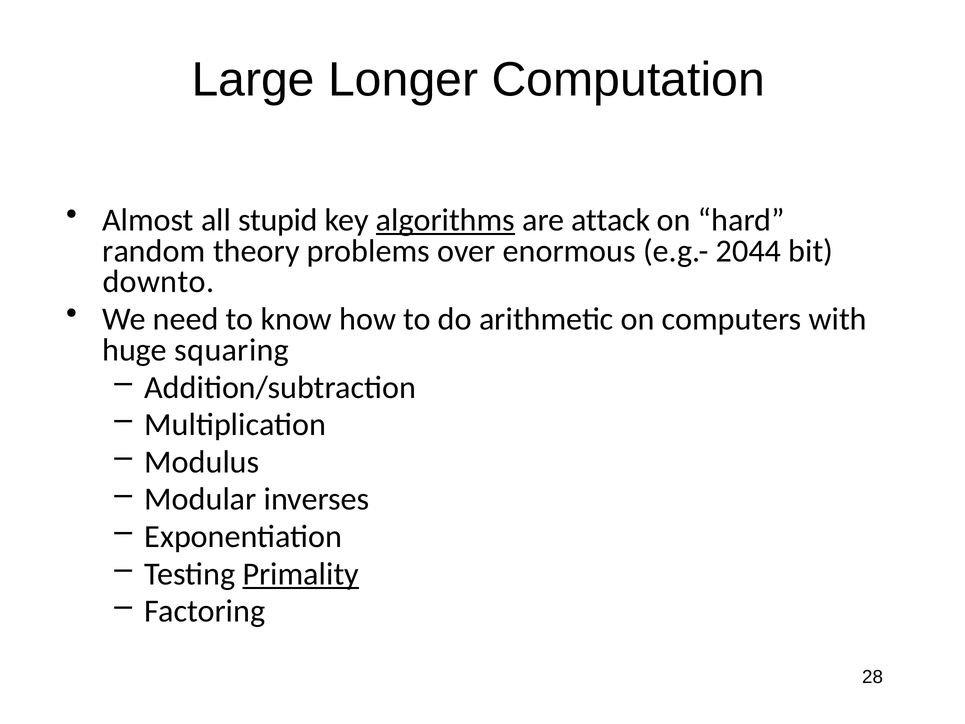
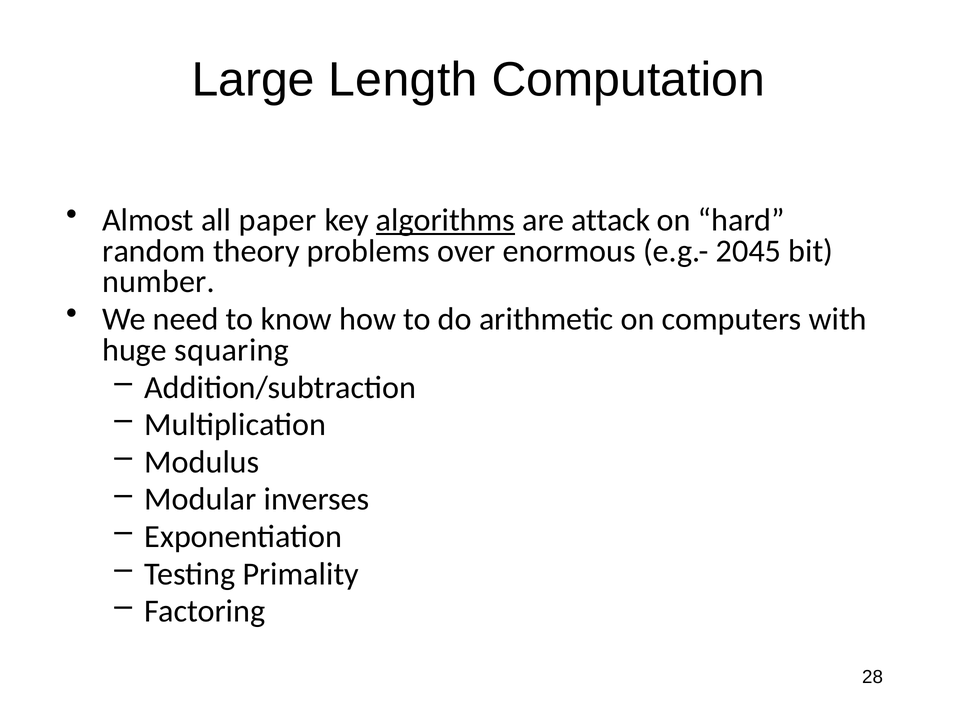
Longer: Longer -> Length
stupid: stupid -> paper
2044: 2044 -> 2045
downto: downto -> number
Primality underline: present -> none
